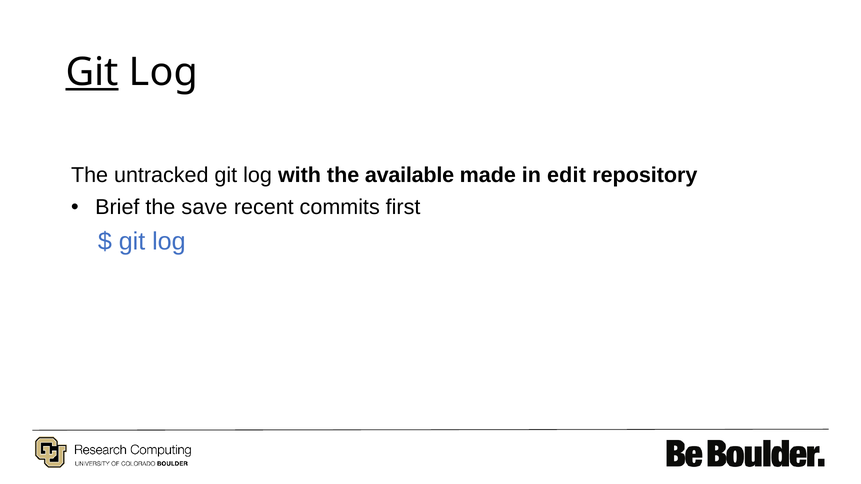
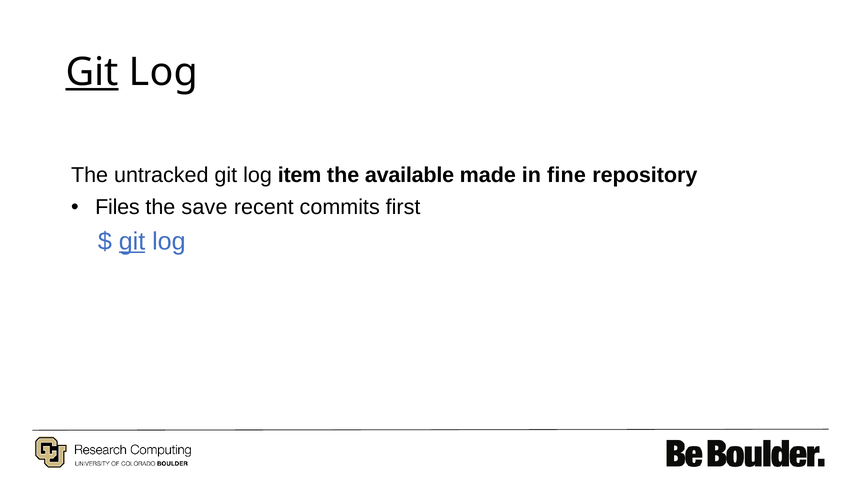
with: with -> item
edit: edit -> fine
Brief: Brief -> Files
git at (132, 242) underline: none -> present
